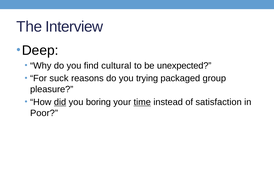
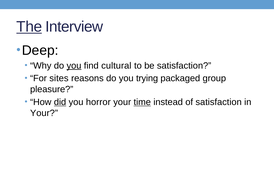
The underline: none -> present
you at (74, 66) underline: none -> present
be unexpected: unexpected -> satisfaction
suck: suck -> sites
boring: boring -> horror
Poor at (44, 113): Poor -> Your
